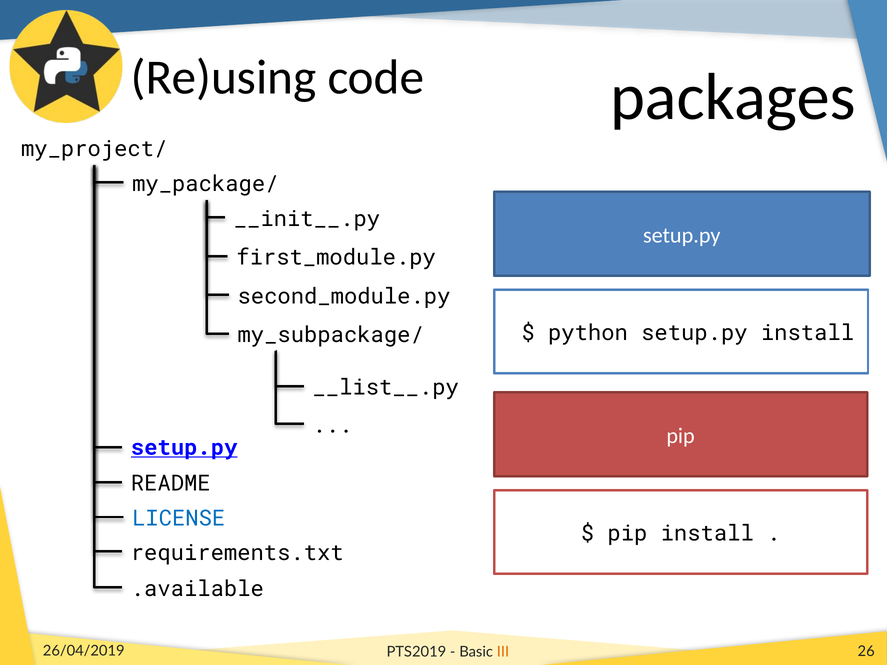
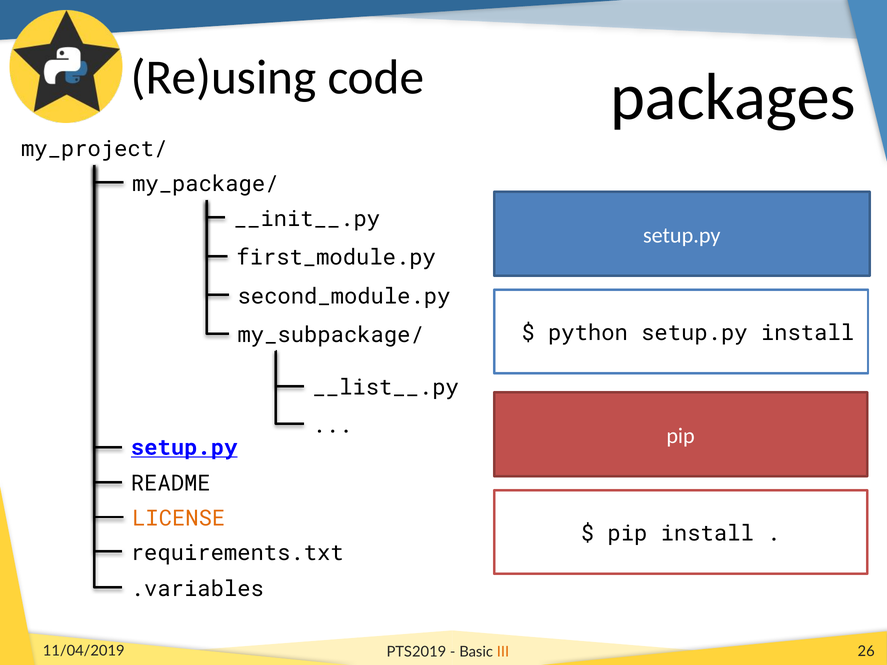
LICENSE colour: blue -> orange
.available: .available -> .variables
26/04/2019: 26/04/2019 -> 11/04/2019
